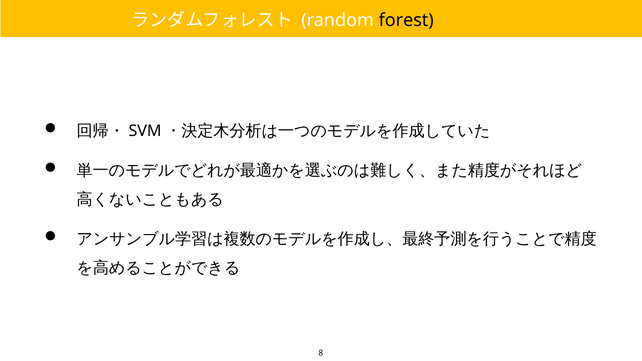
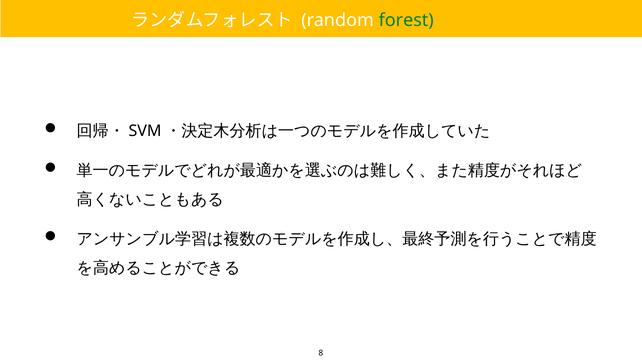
forest colour: black -> green
